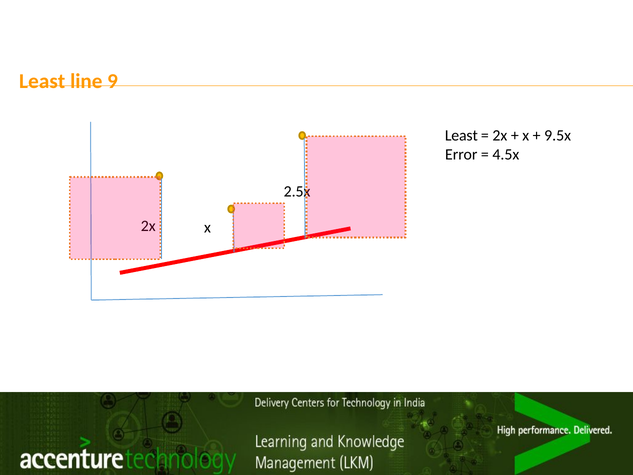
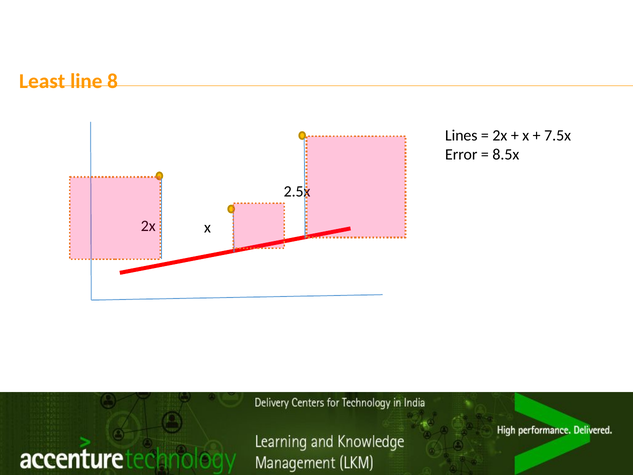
9: 9 -> 8
Least at (461, 135): Least -> Lines
9.5x: 9.5x -> 7.5x
4.5x: 4.5x -> 8.5x
